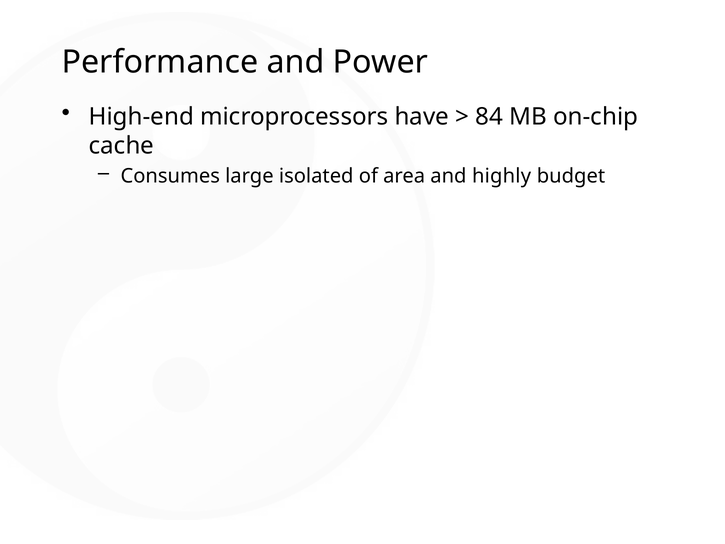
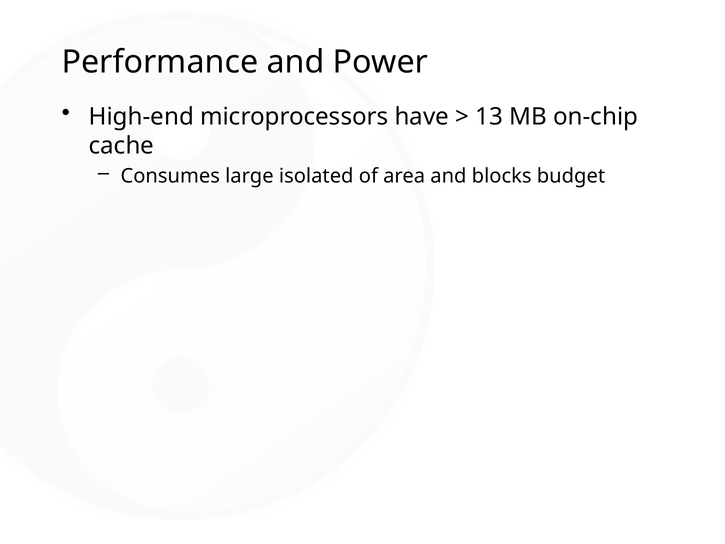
84: 84 -> 13
highly: highly -> blocks
